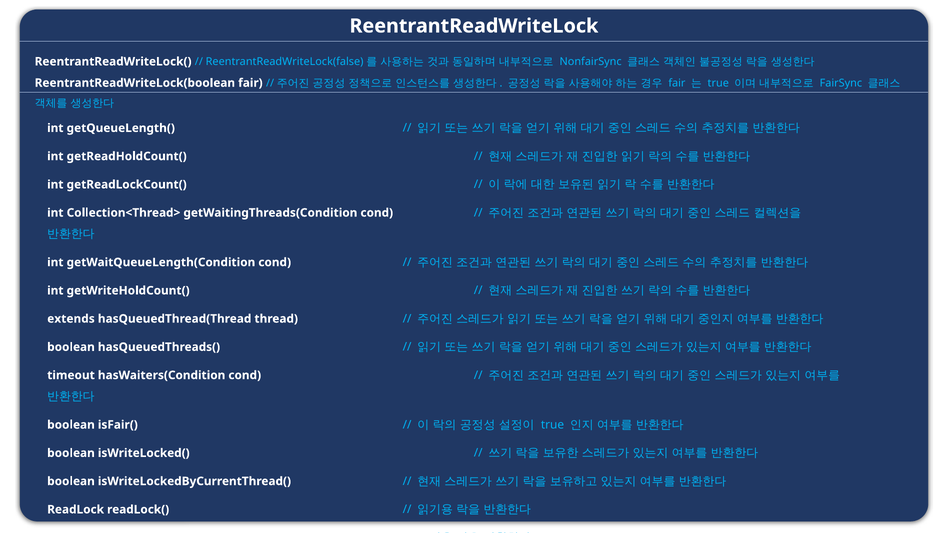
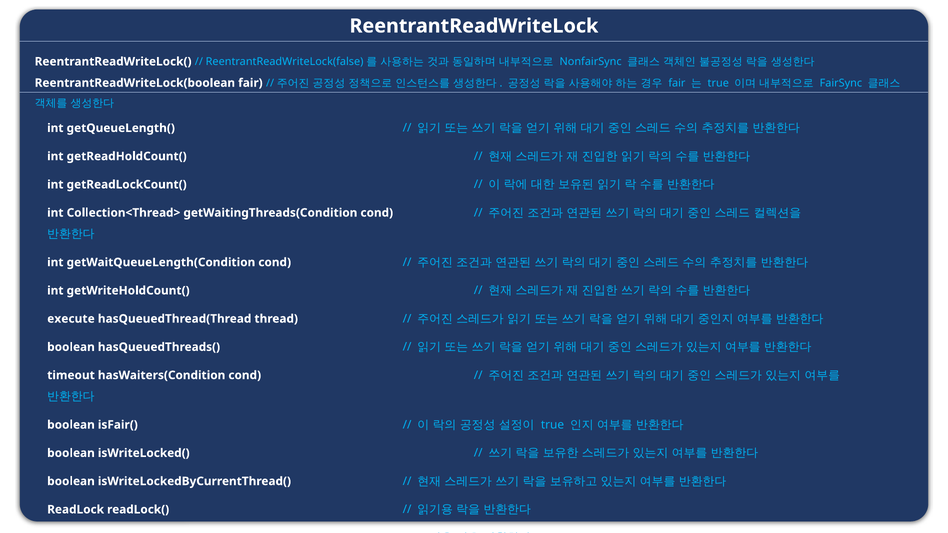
extends: extends -> execute
